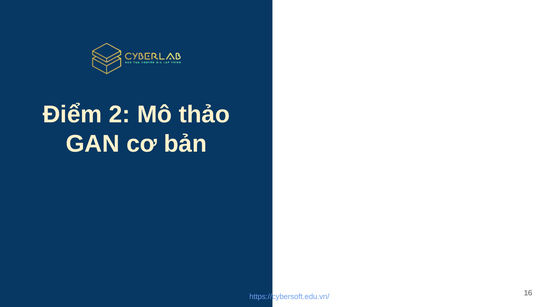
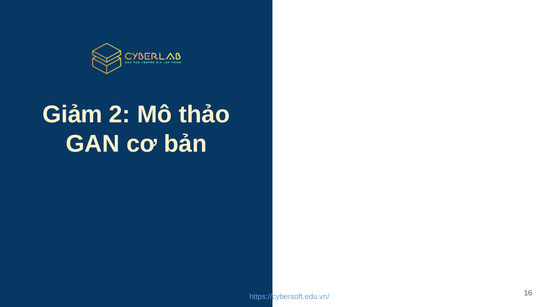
Điểm: Điểm -> Giảm
